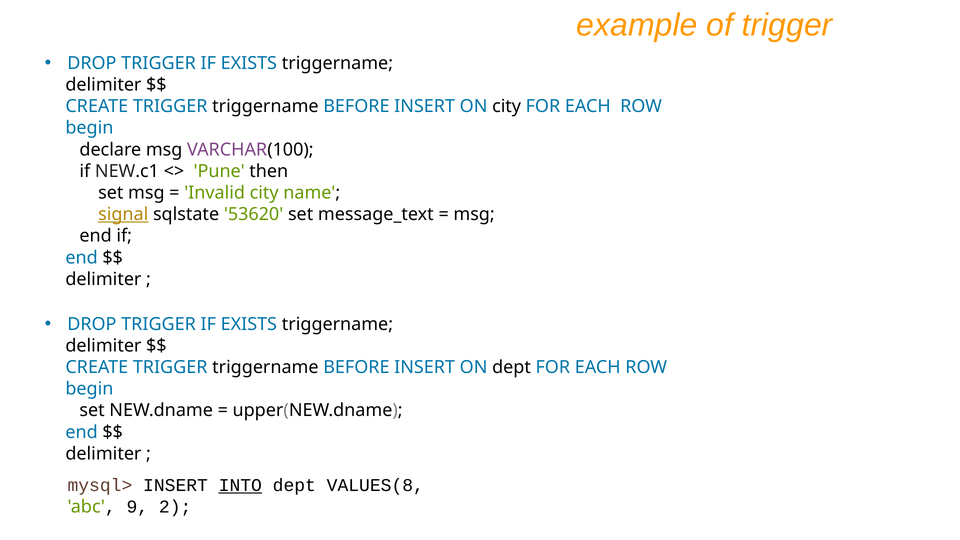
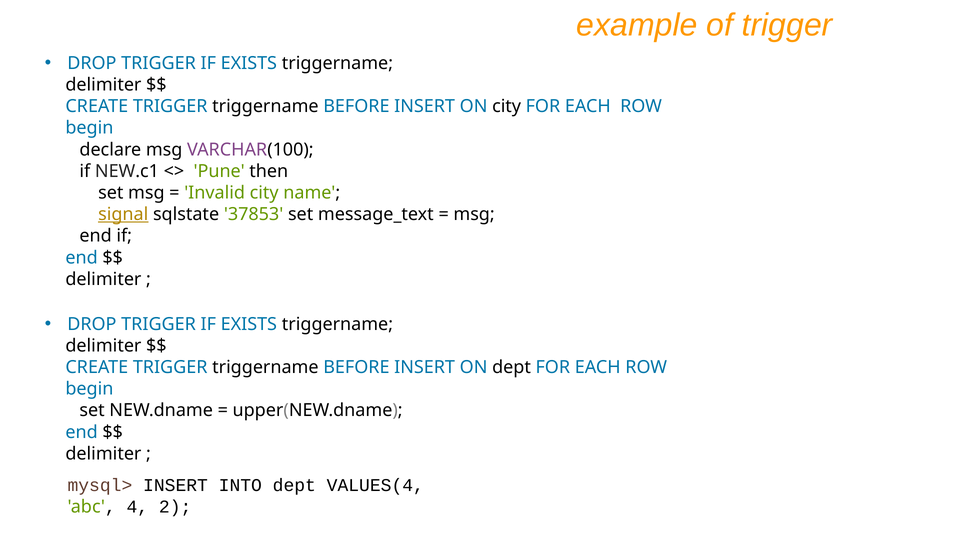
53620: 53620 -> 37853
INTO underline: present -> none
VALUES(8: VALUES(8 -> VALUES(4
9: 9 -> 4
